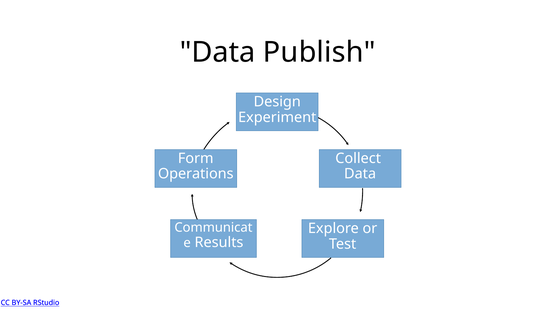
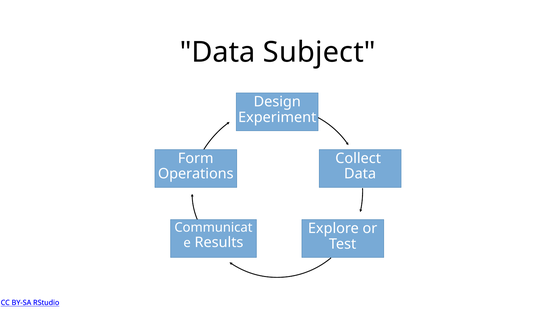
Publish: Publish -> Subject
